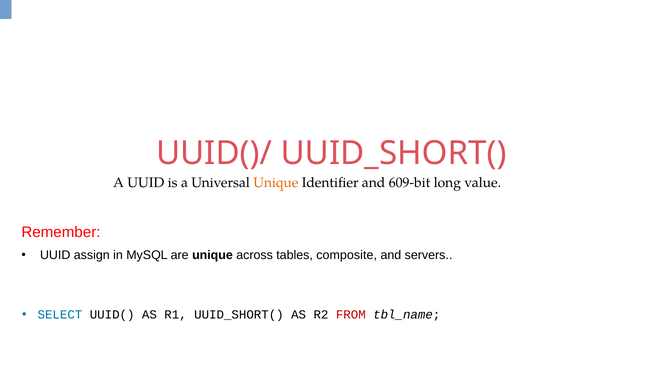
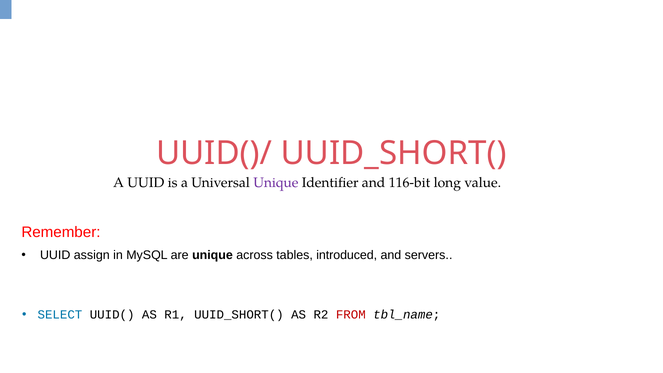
Unique at (276, 183) colour: orange -> purple
609-bit: 609-bit -> 116-bit
composite: composite -> introduced
